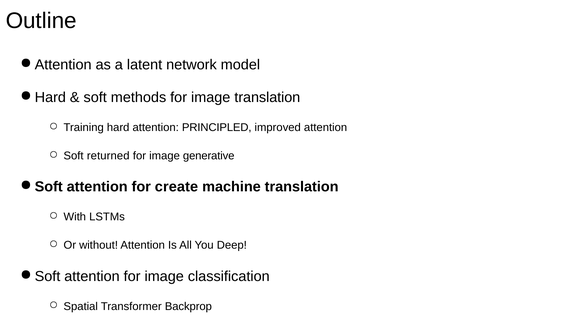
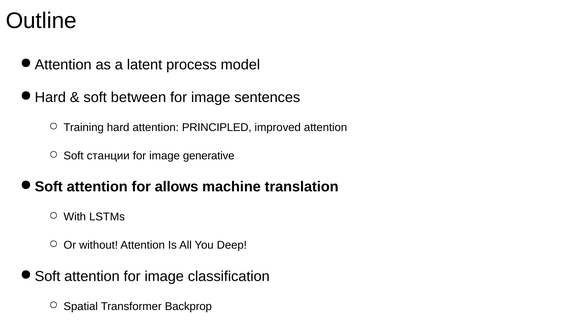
network: network -> process
methods: methods -> between
image translation: translation -> sentences
returned: returned -> станции
create: create -> allows
